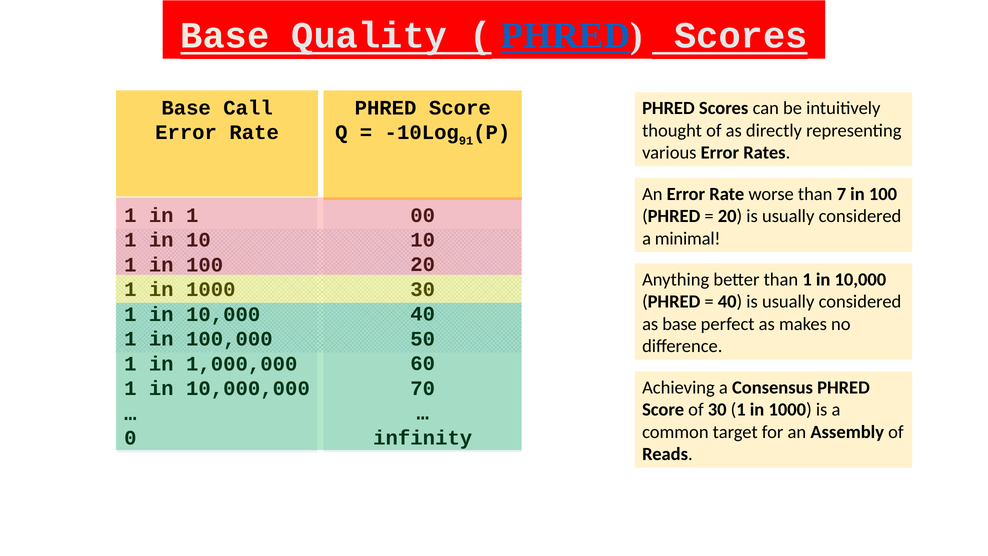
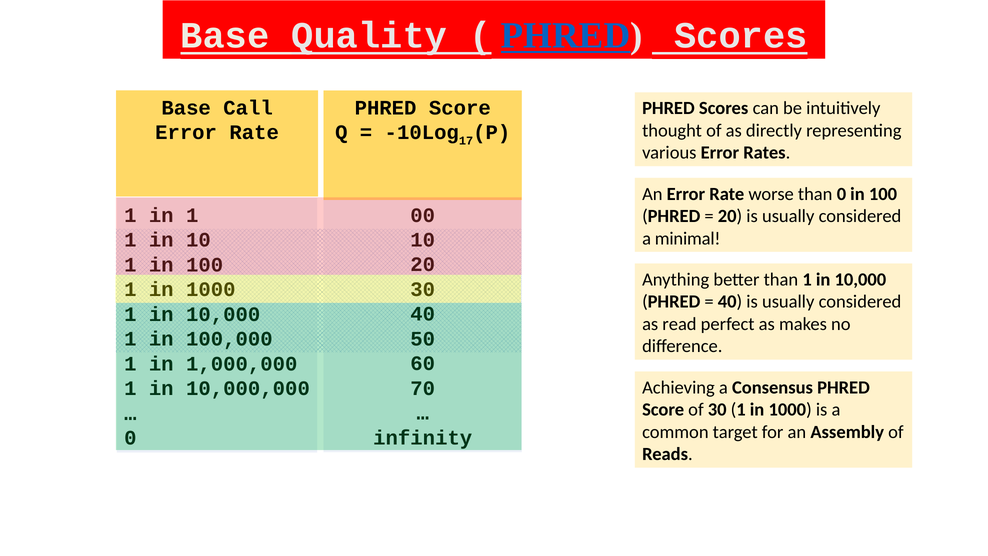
91: 91 -> 17
than 7: 7 -> 0
as base: base -> read
